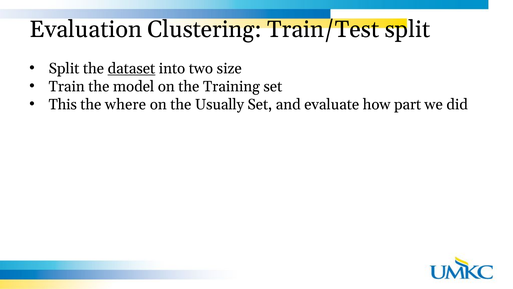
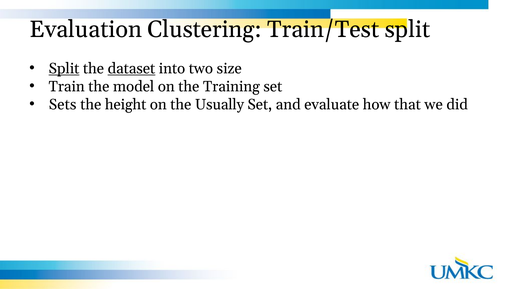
Split at (64, 68) underline: none -> present
This: This -> Sets
where: where -> height
part: part -> that
